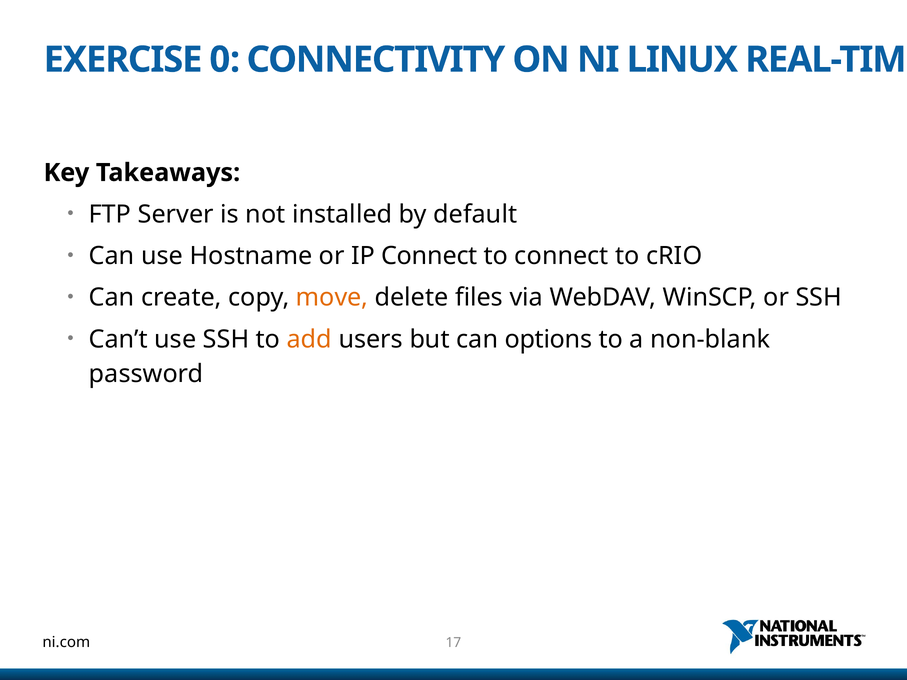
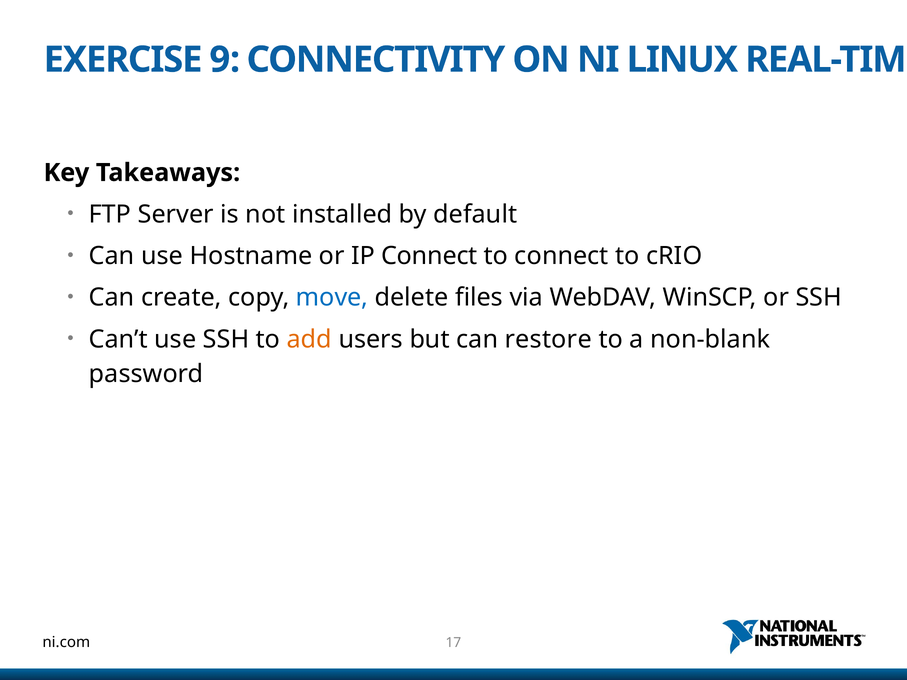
0: 0 -> 9
move colour: orange -> blue
options: options -> restore
